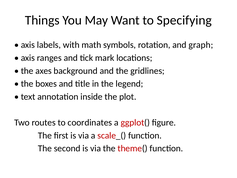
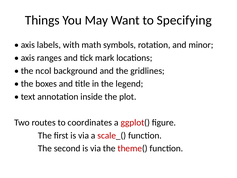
graph: graph -> minor
axes: axes -> ncol
